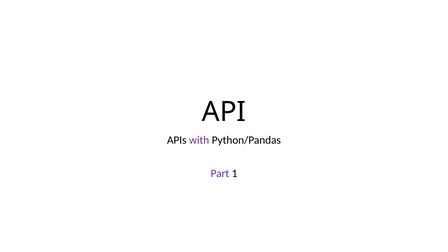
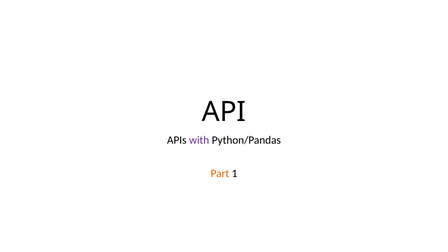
Part colour: purple -> orange
